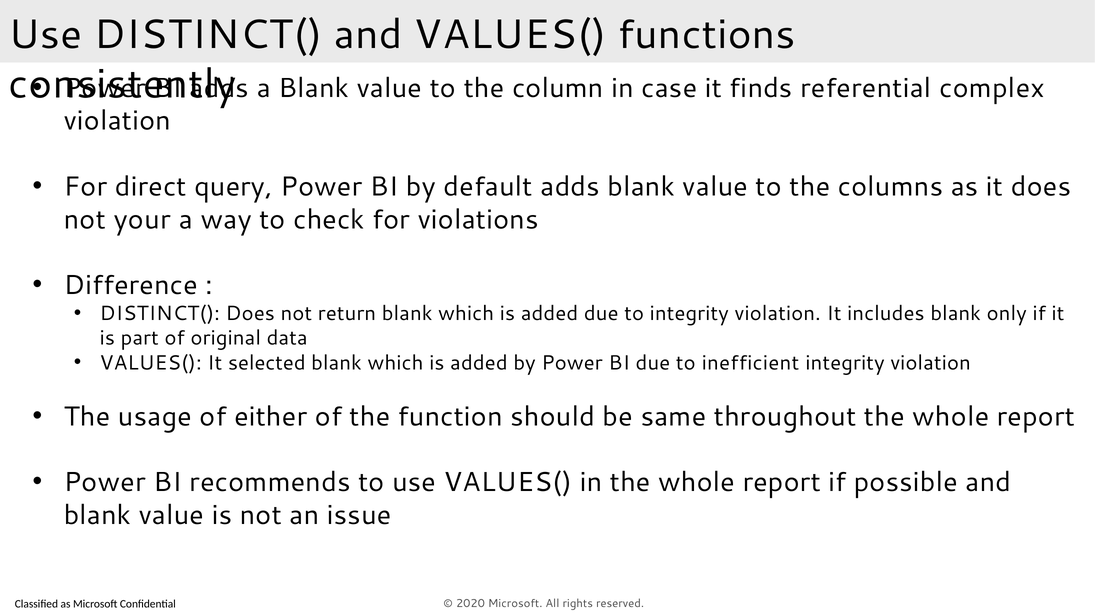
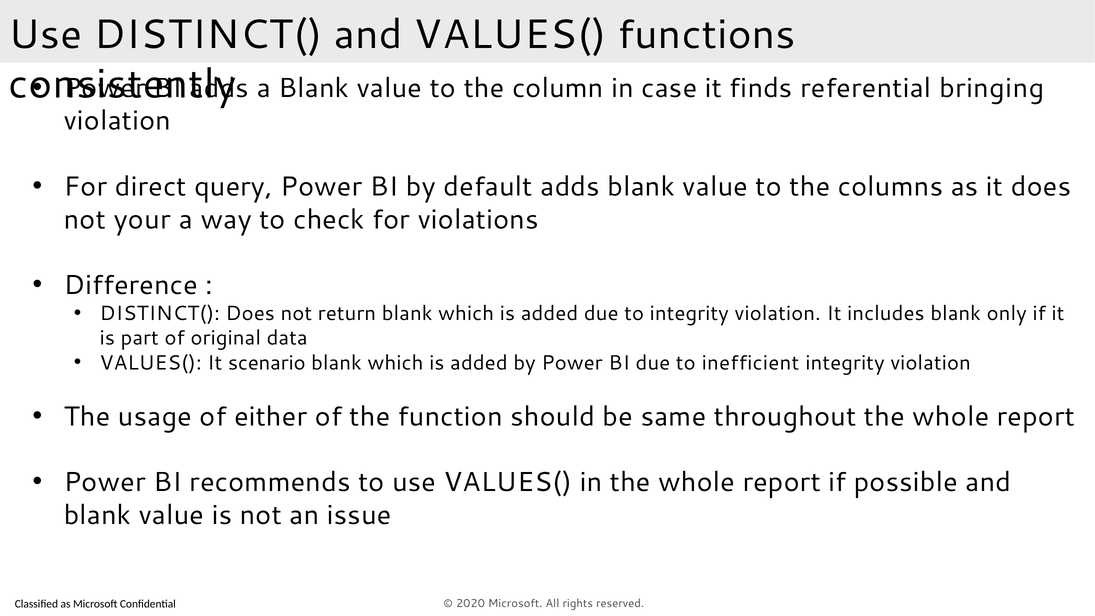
complex: complex -> bringing
selected: selected -> scenario
